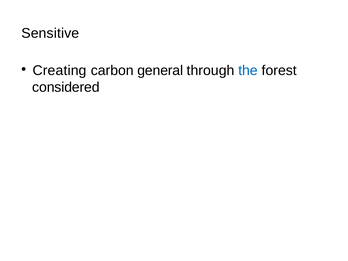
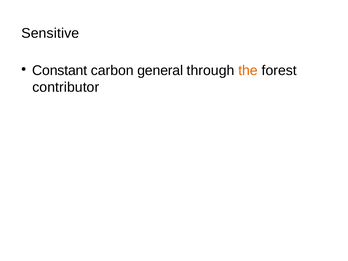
Creating: Creating -> Constant
the colour: blue -> orange
considered: considered -> contributor
